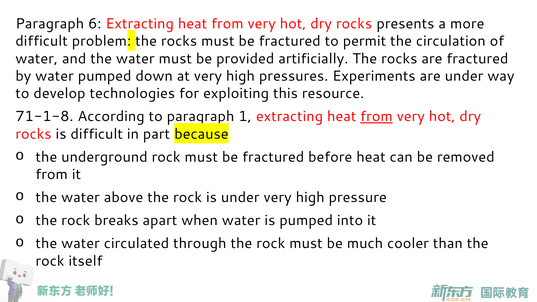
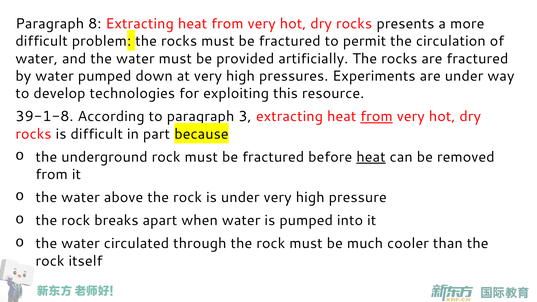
6: 6 -> 8
71-1-8: 71-1-8 -> 39-1-8
1: 1 -> 3
heat at (371, 157) underline: none -> present
